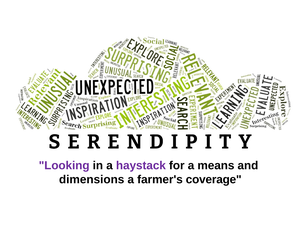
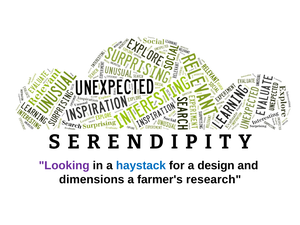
haystack colour: purple -> blue
means: means -> design
coverage: coverage -> research
